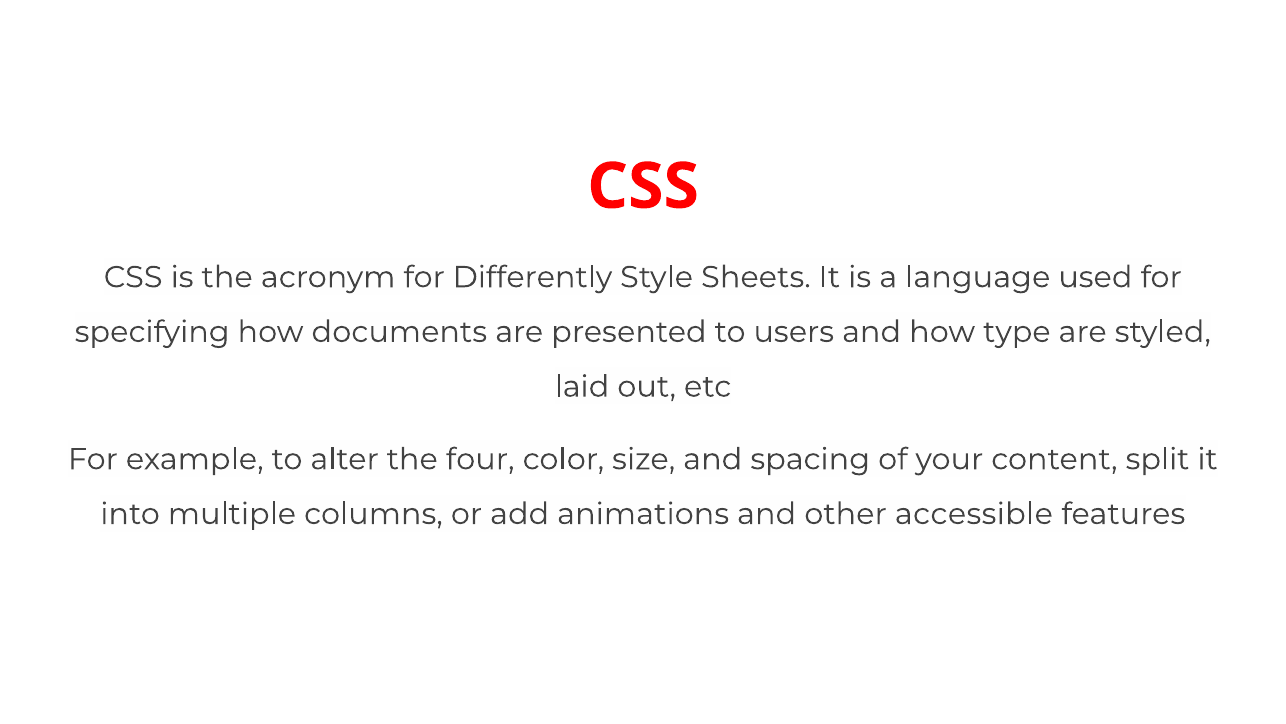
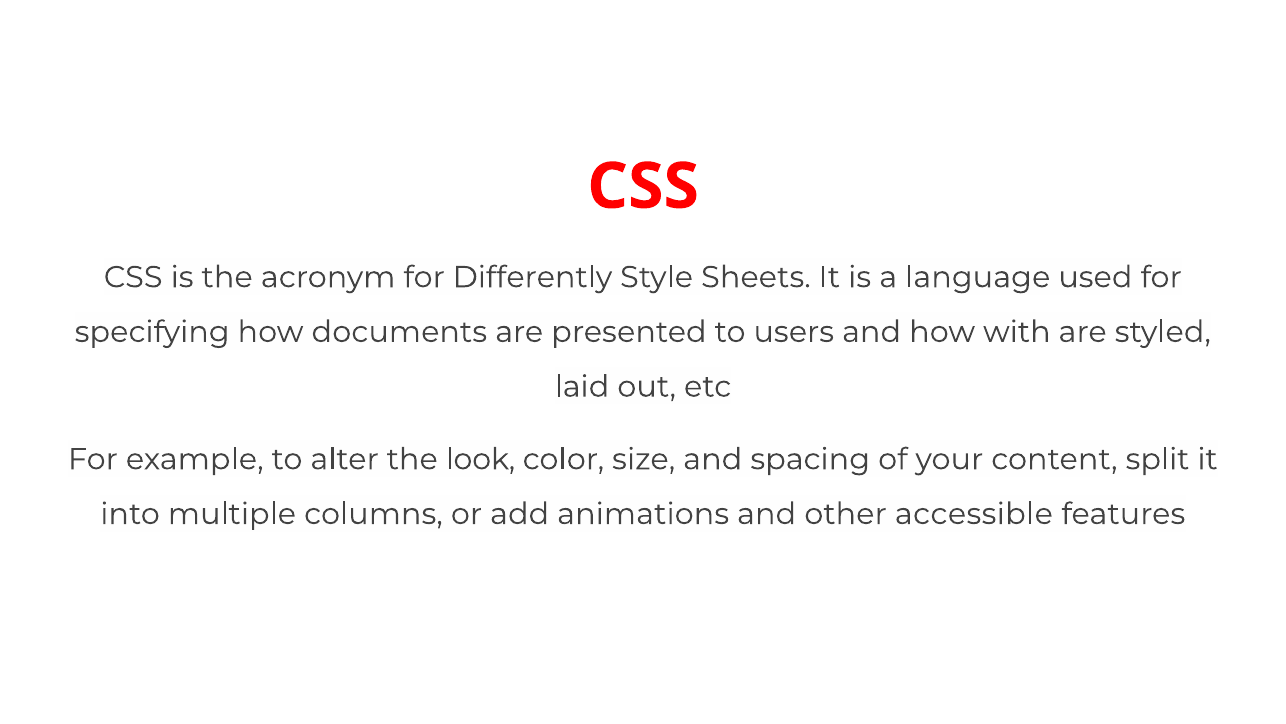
type: type -> with
four: four -> look
